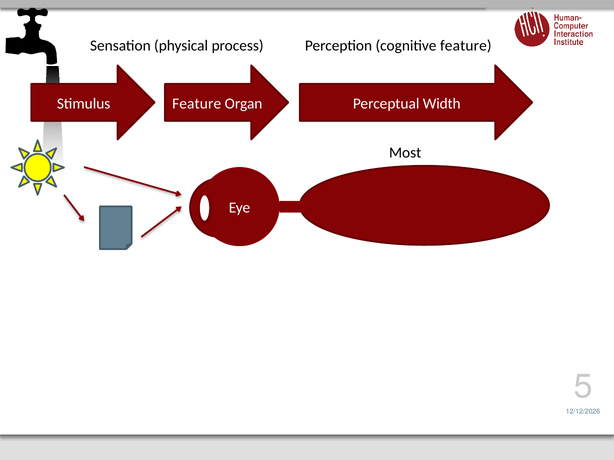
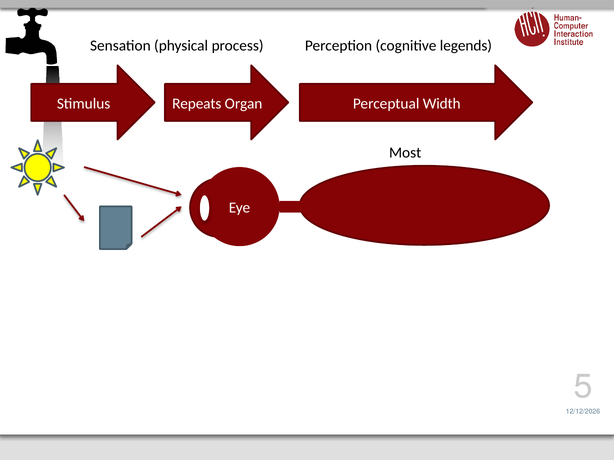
cognitive feature: feature -> legends
Stimulus Feature: Feature -> Repeats
